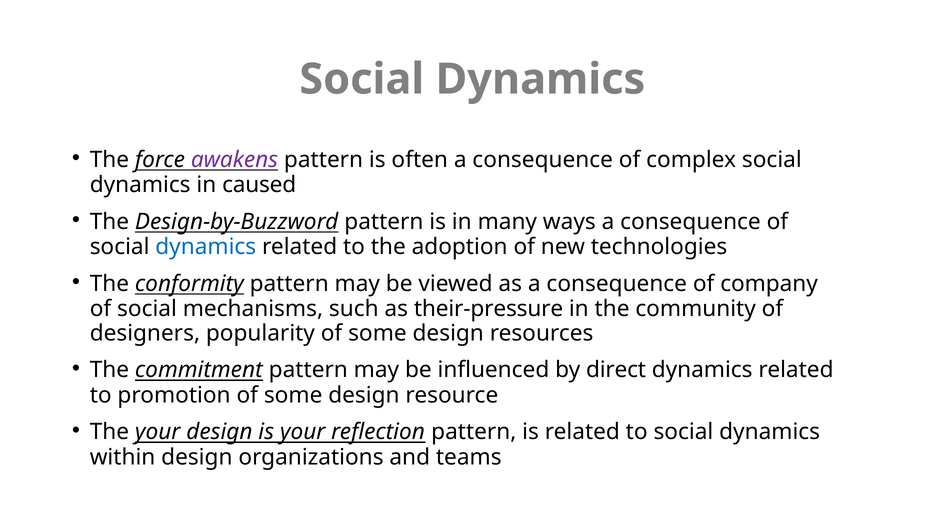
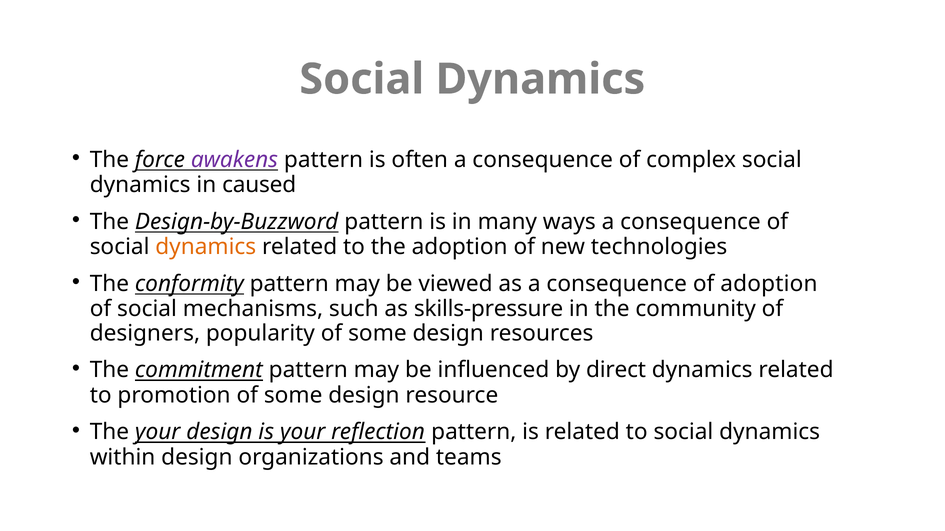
dynamics at (206, 247) colour: blue -> orange
of company: company -> adoption
their-pressure: their-pressure -> skills-pressure
